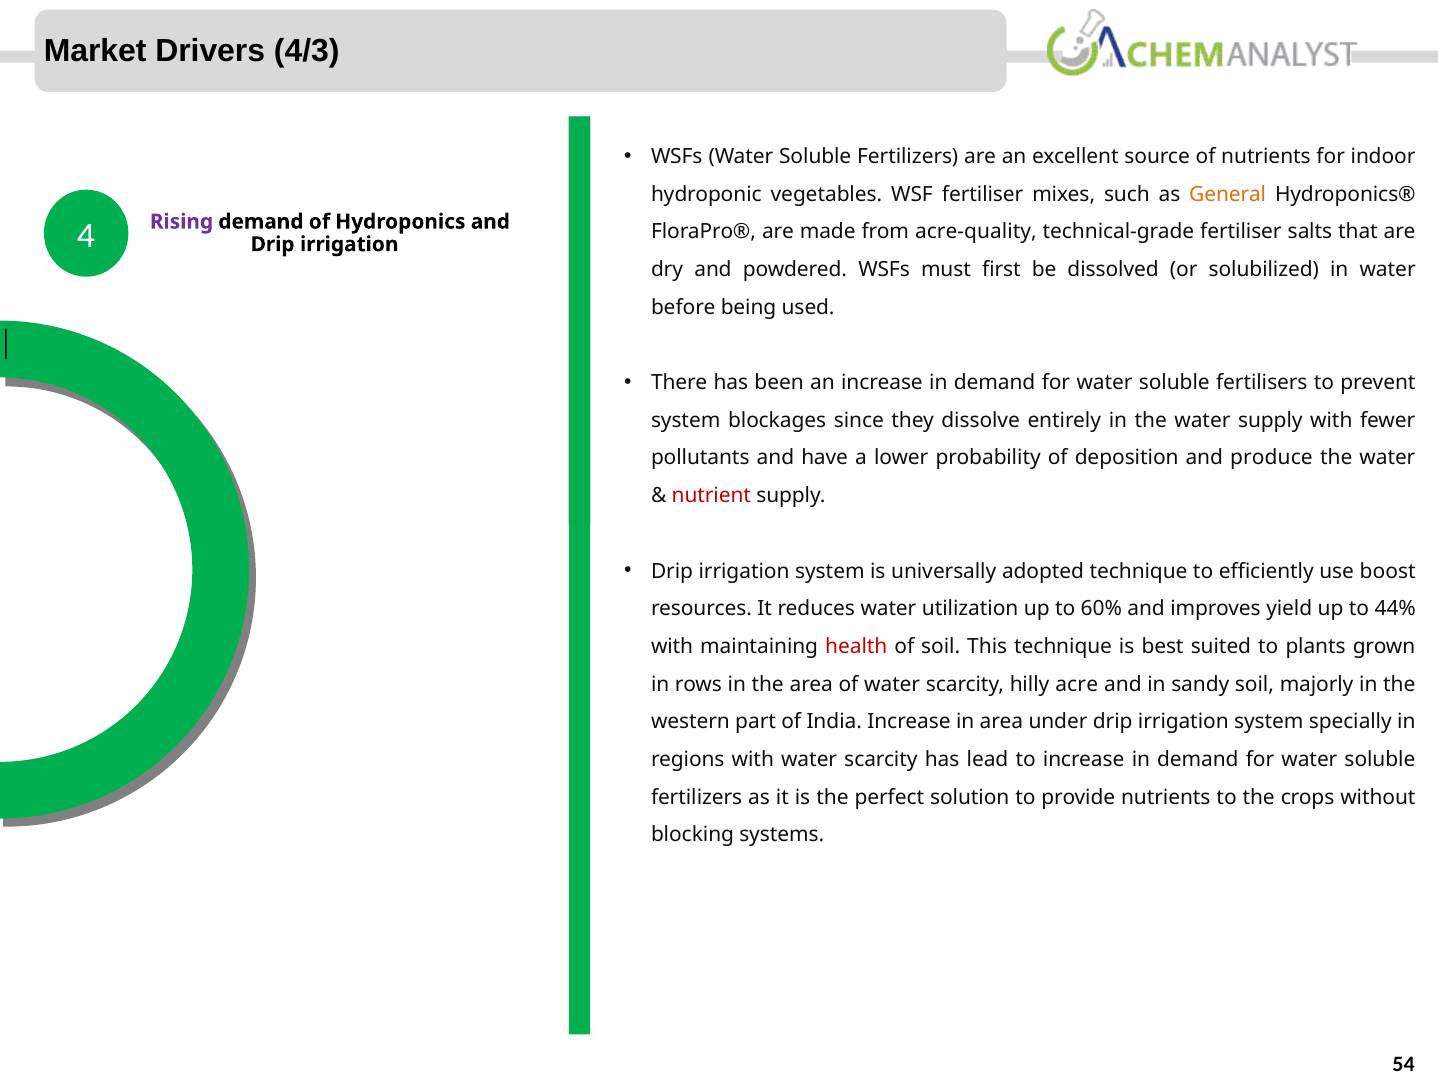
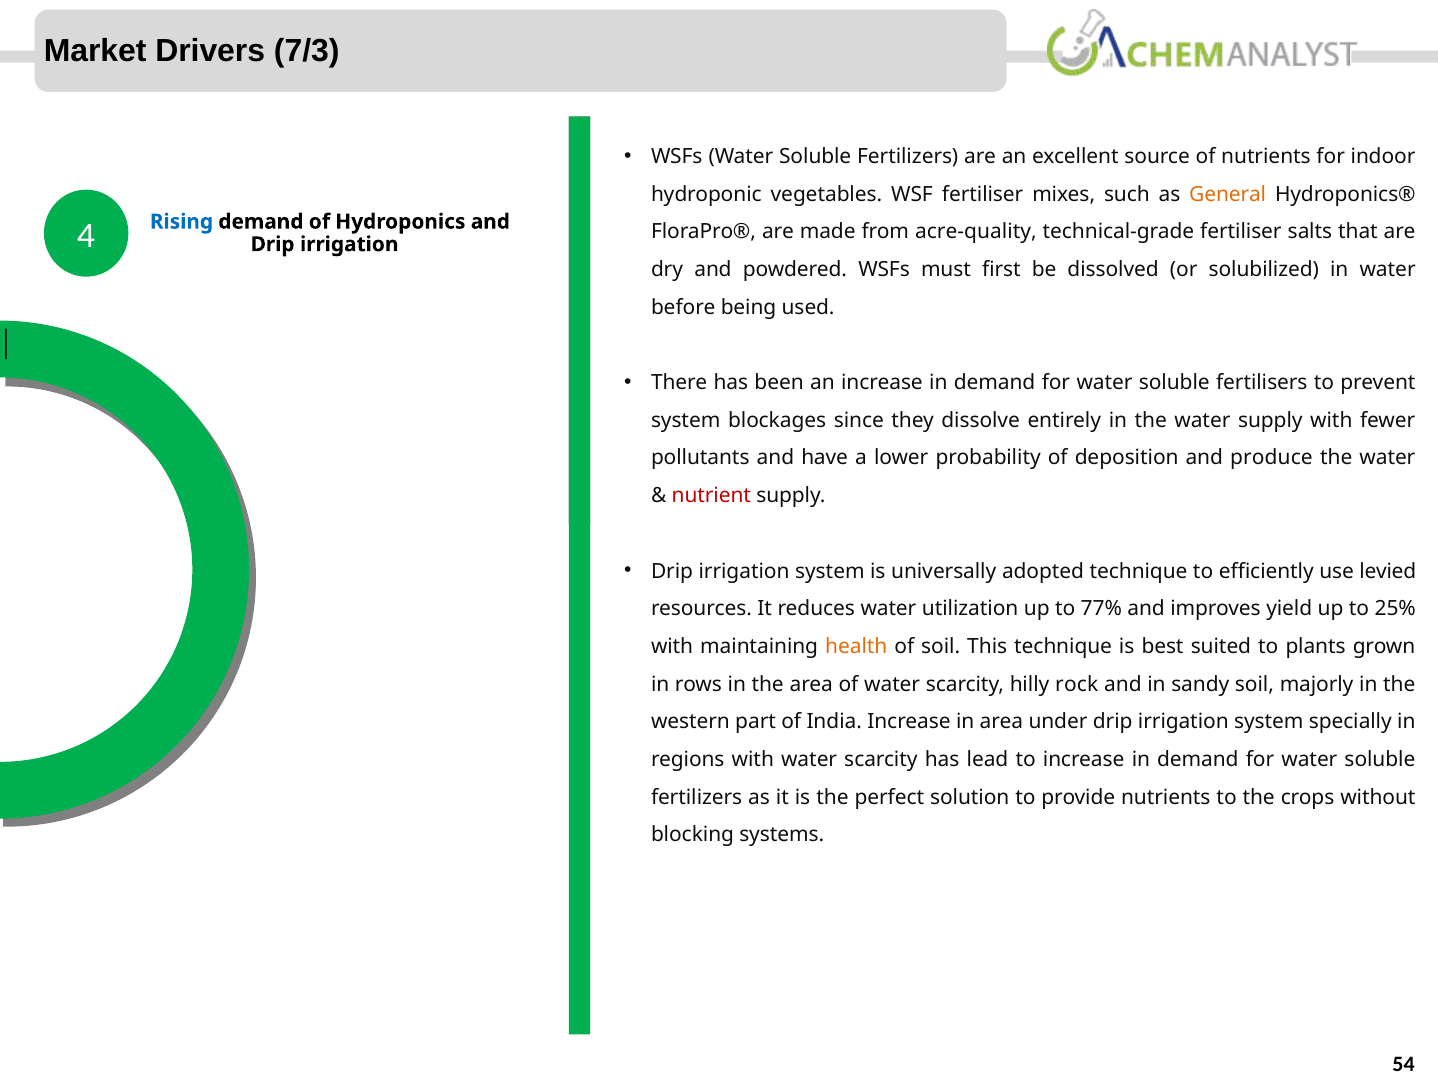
4/3: 4/3 -> 7/3
Rising colour: purple -> blue
boost: boost -> levied
60%: 60% -> 77%
44%: 44% -> 25%
health colour: red -> orange
acre: acre -> rock
